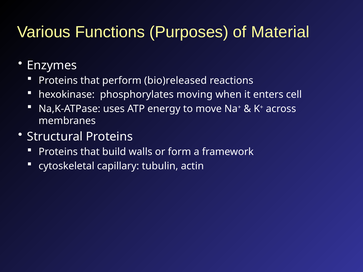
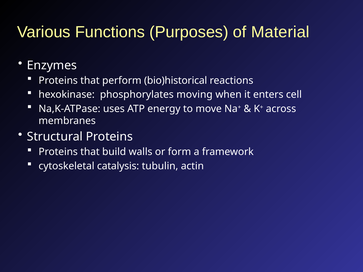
bio)released: bio)released -> bio)historical
capillary: capillary -> catalysis
